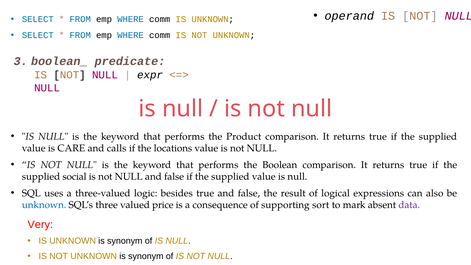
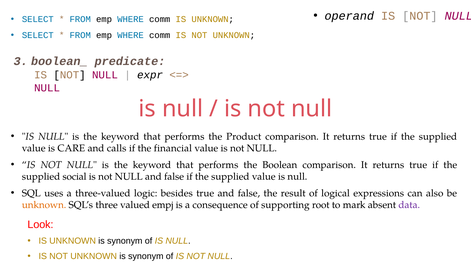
locations: locations -> financial
unknown at (44, 205) colour: blue -> orange
price: price -> empj
sort: sort -> root
Very: Very -> Look
